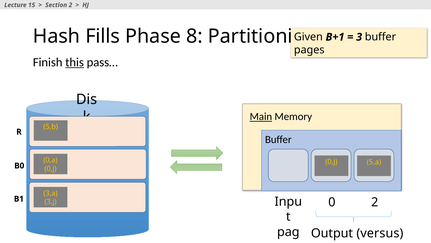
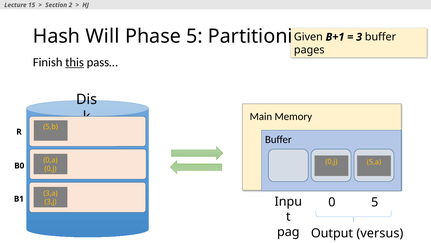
Fills: Fills -> Will
Phase 8: 8 -> 5
Main underline: present -> none
0 2: 2 -> 5
